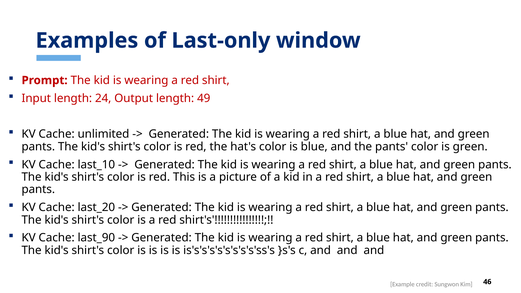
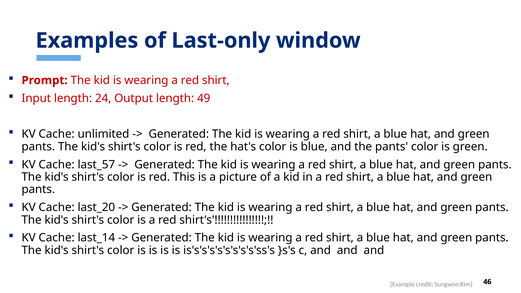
last_10: last_10 -> last_57
last_90: last_90 -> last_14
